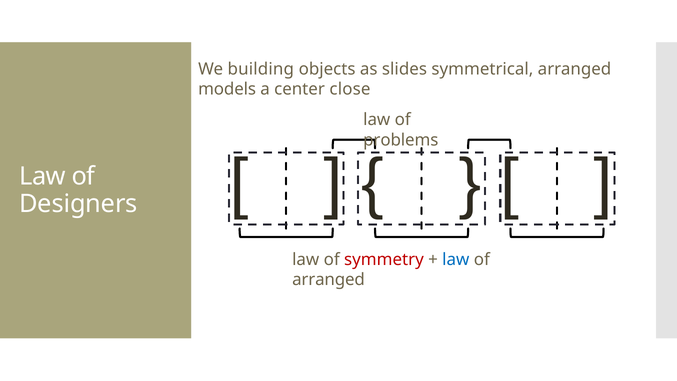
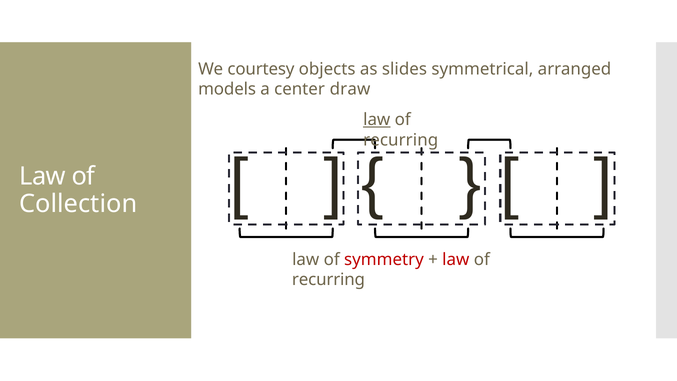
building: building -> courtesy
close: close -> draw
law at (377, 120) underline: none -> present
problems at (401, 140): problems -> recurring
Designers: Designers -> Collection
law at (456, 259) colour: blue -> red
arranged at (328, 280): arranged -> recurring
